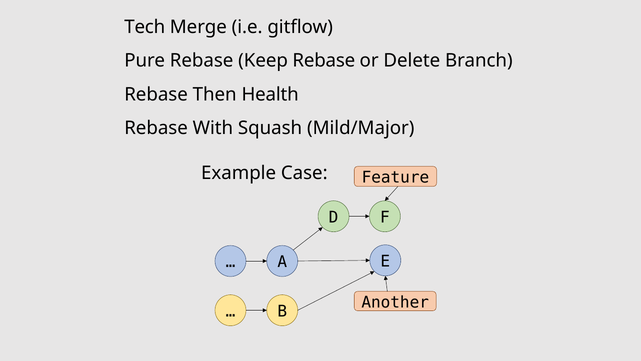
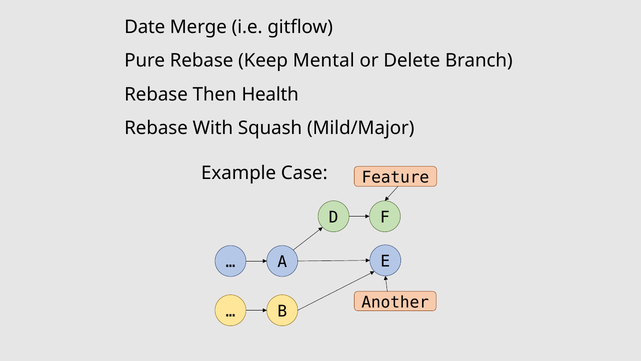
Tech: Tech -> Date
Keep Rebase: Rebase -> Mental
